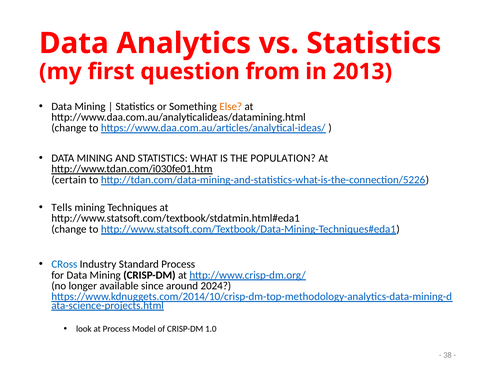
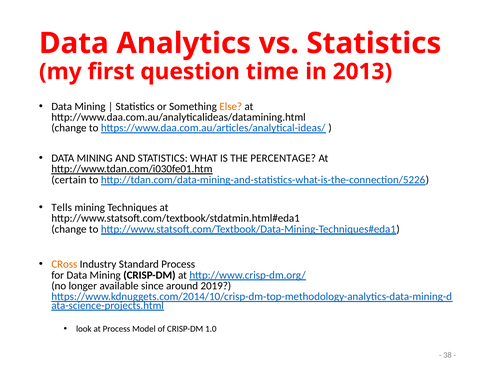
from: from -> time
POPULATION: POPULATION -> PERCENTAGE
CRoss colour: blue -> orange
2024: 2024 -> 2019
